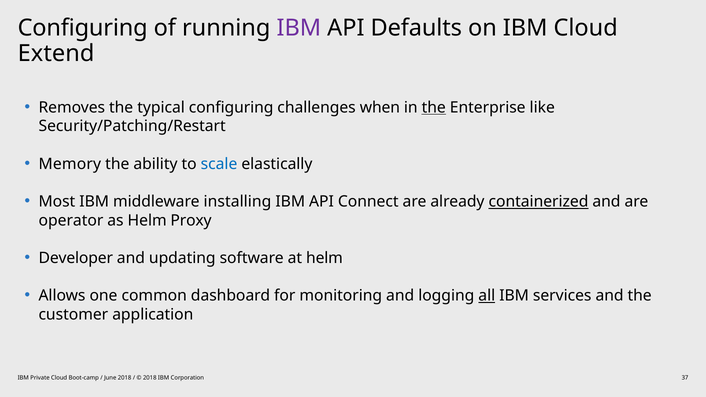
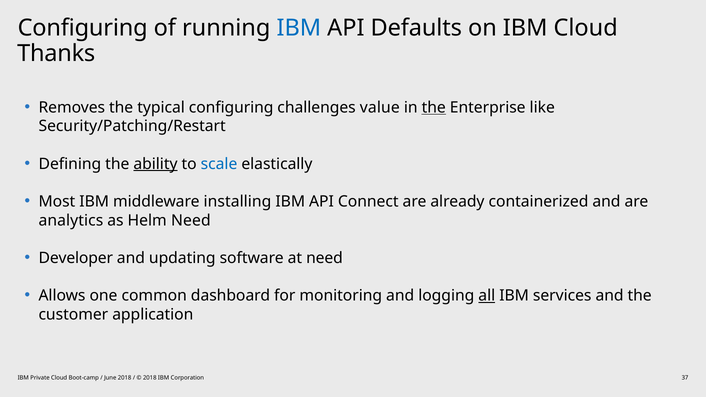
IBM at (299, 28) colour: purple -> blue
Extend: Extend -> Thanks
when: when -> value
Memory: Memory -> Defining
ability underline: none -> present
containerized underline: present -> none
operator: operator -> analytics
Helm Proxy: Proxy -> Need
at helm: helm -> need
